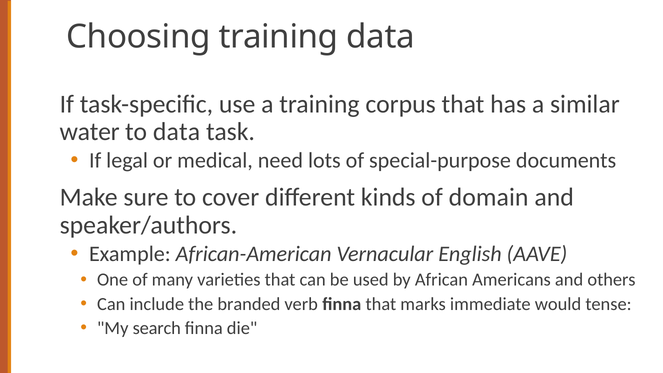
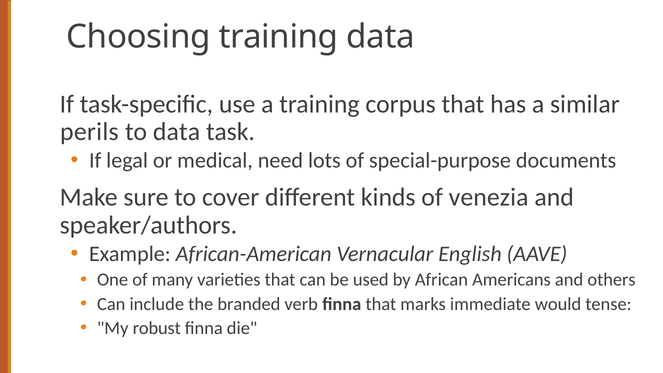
water: water -> perils
domain: domain -> venezia
search: search -> robust
